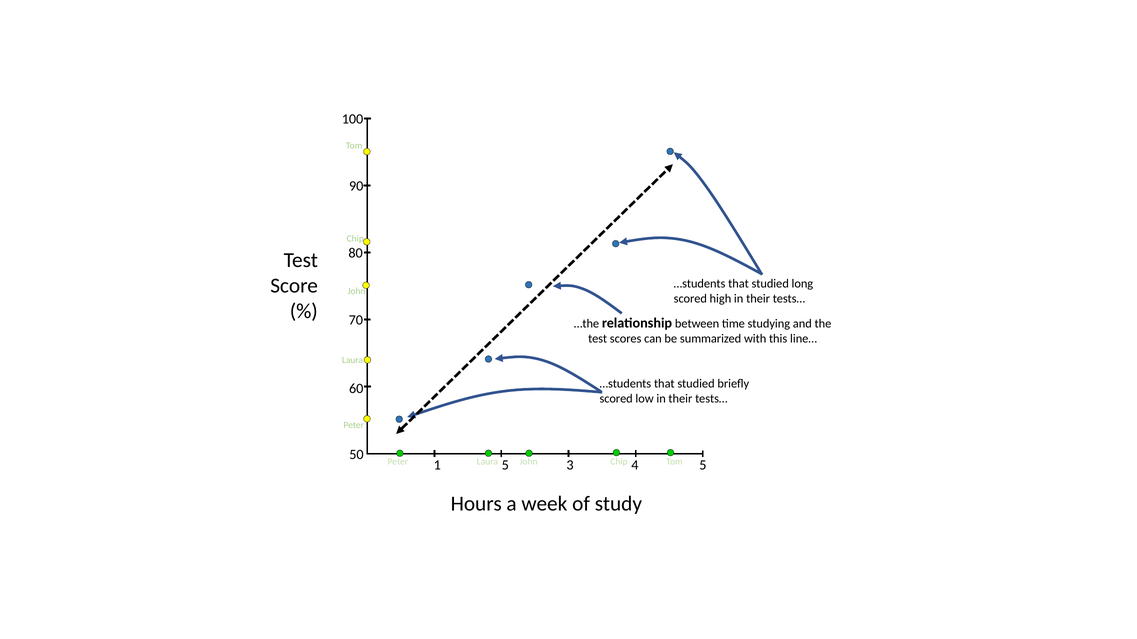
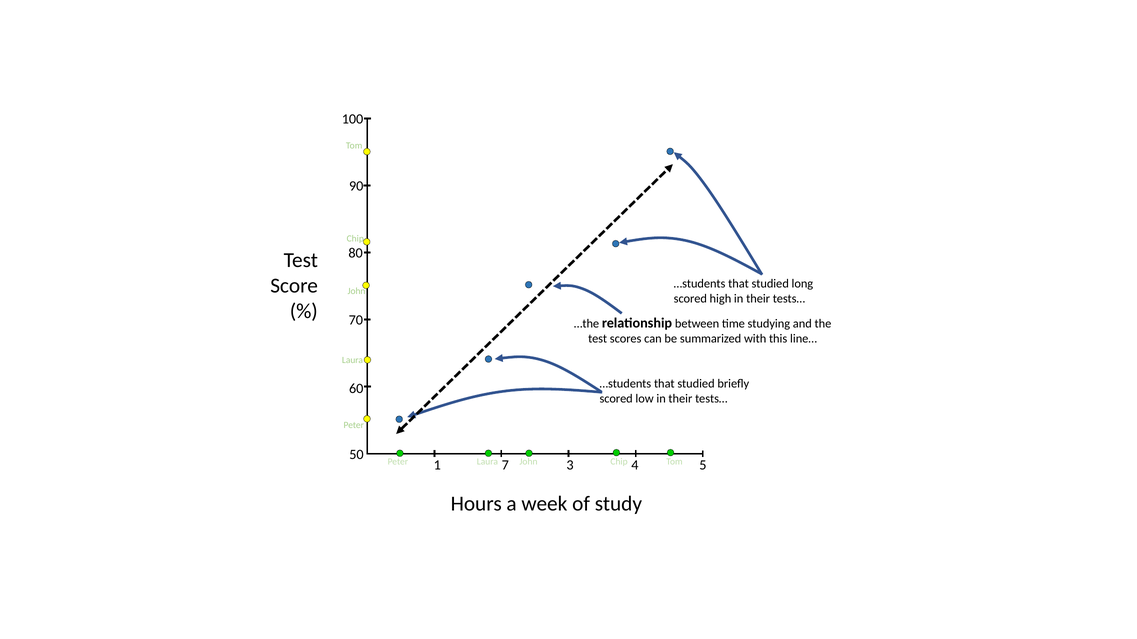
1 5: 5 -> 7
